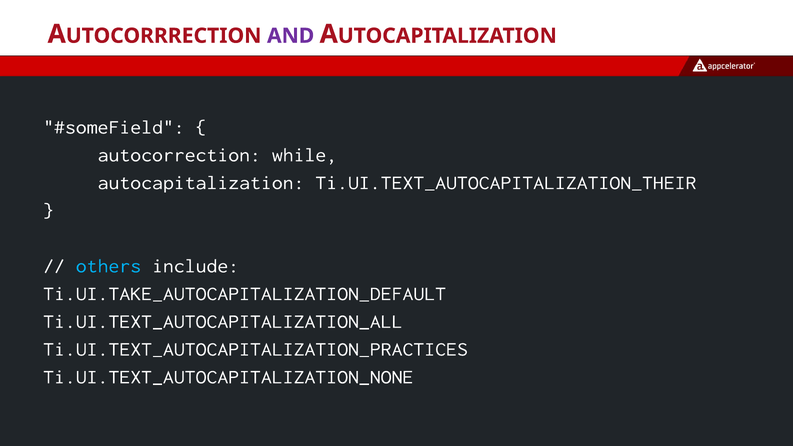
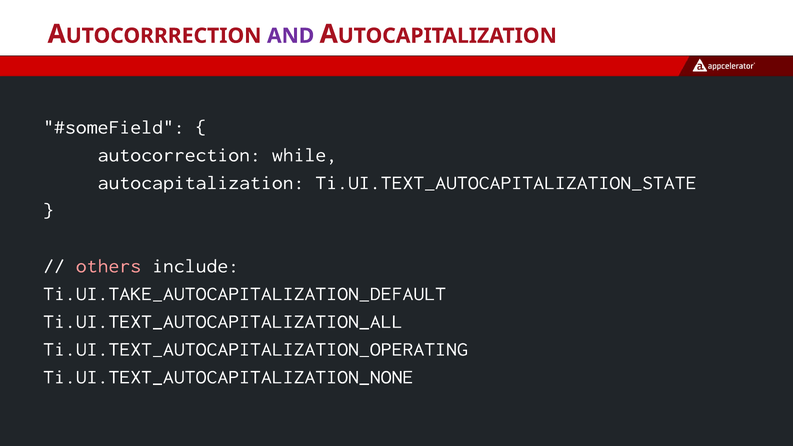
Ti.UI.TEXT_AUTOCAPITALIZATION_THEIR: Ti.UI.TEXT_AUTOCAPITALIZATION_THEIR -> Ti.UI.TEXT_AUTOCAPITALIZATION_STATE
others colour: light blue -> pink
Ti.UI.TEXT_AUTOCAPITALIZATION_PRACTICES: Ti.UI.TEXT_AUTOCAPITALIZATION_PRACTICES -> Ti.UI.TEXT_AUTOCAPITALIZATION_OPERATING
